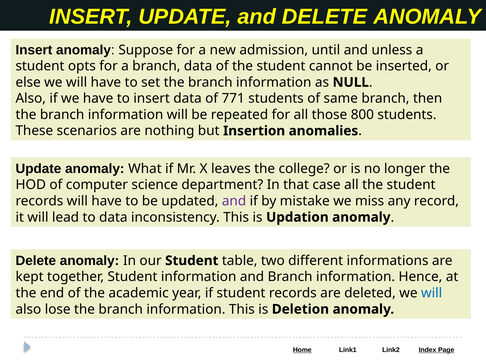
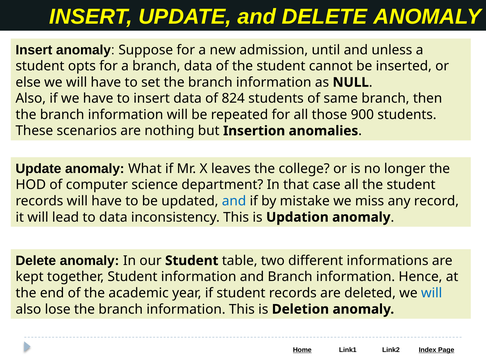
771: 771 -> 824
800: 800 -> 900
and at (234, 201) colour: purple -> blue
